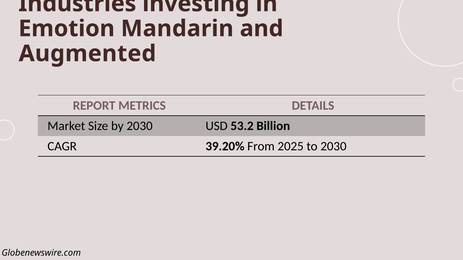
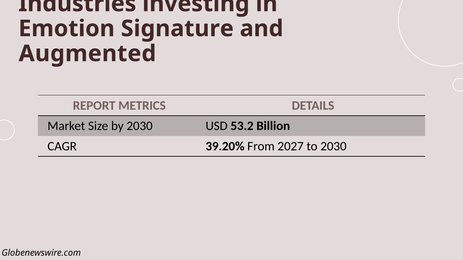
Mandarin: Mandarin -> Signature
2025: 2025 -> 2027
